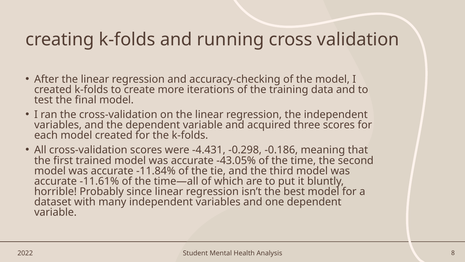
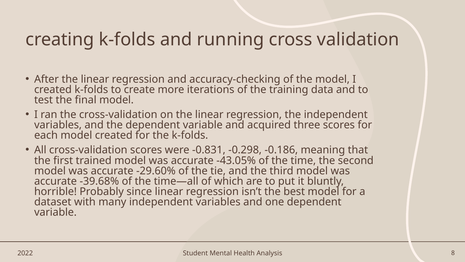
-4.431: -4.431 -> -0.831
-11.84%: -11.84% -> -29.60%
-11.61%: -11.61% -> -39.68%
